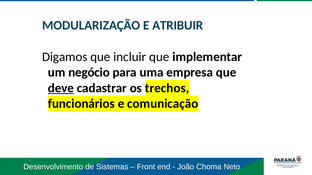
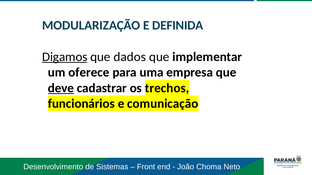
ATRIBUIR: ATRIBUIR -> DEFINIDA
Digamos underline: none -> present
incluir: incluir -> dados
negócio: negócio -> oferece
